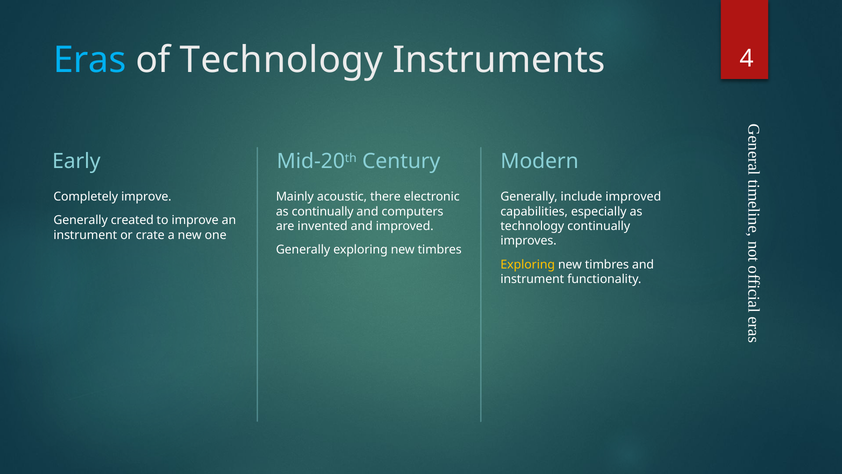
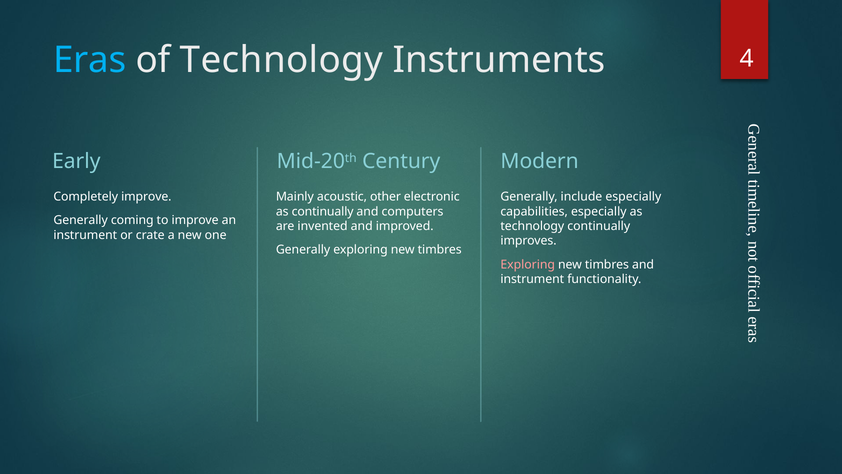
there: there -> other
include improved: improved -> especially
created: created -> coming
Exploring at (528, 264) colour: yellow -> pink
